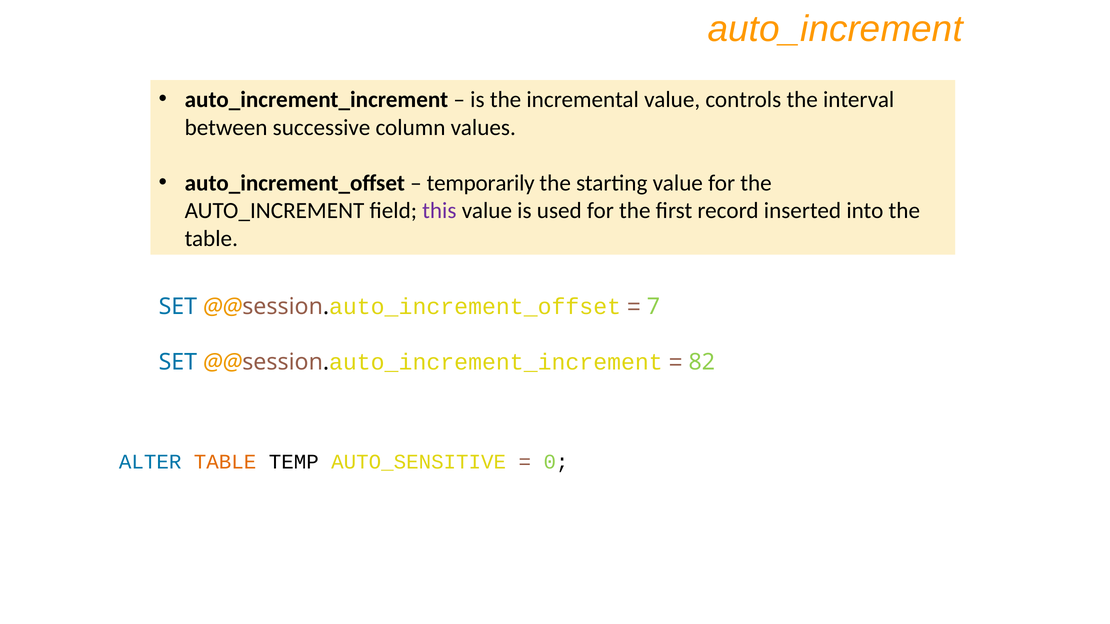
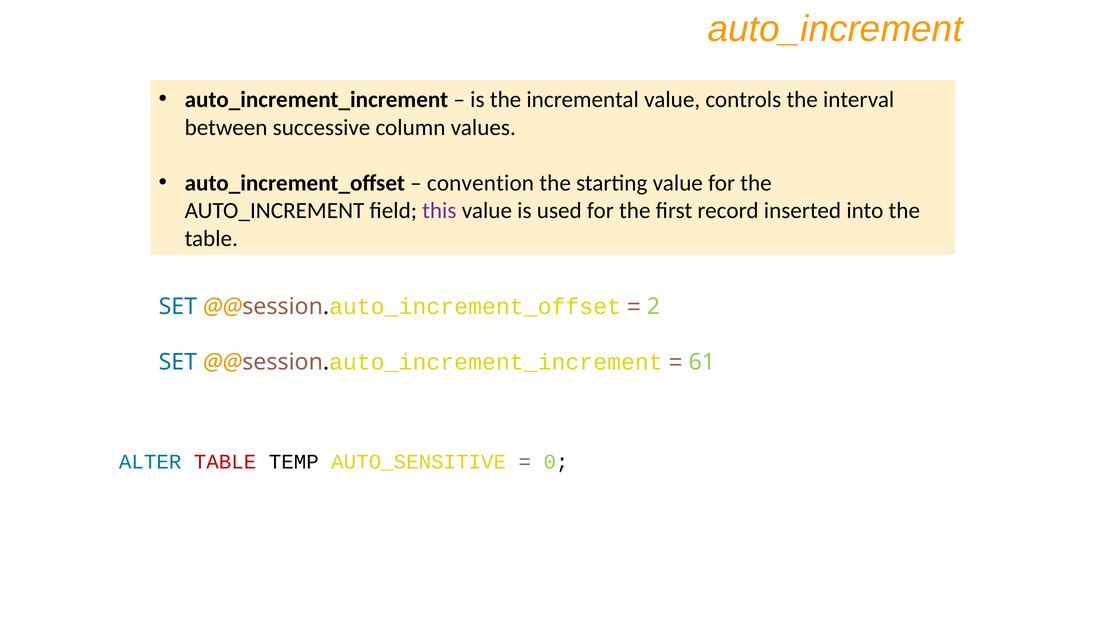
temporarily: temporarily -> convention
7: 7 -> 2
82: 82 -> 61
TABLE at (225, 462) colour: orange -> red
